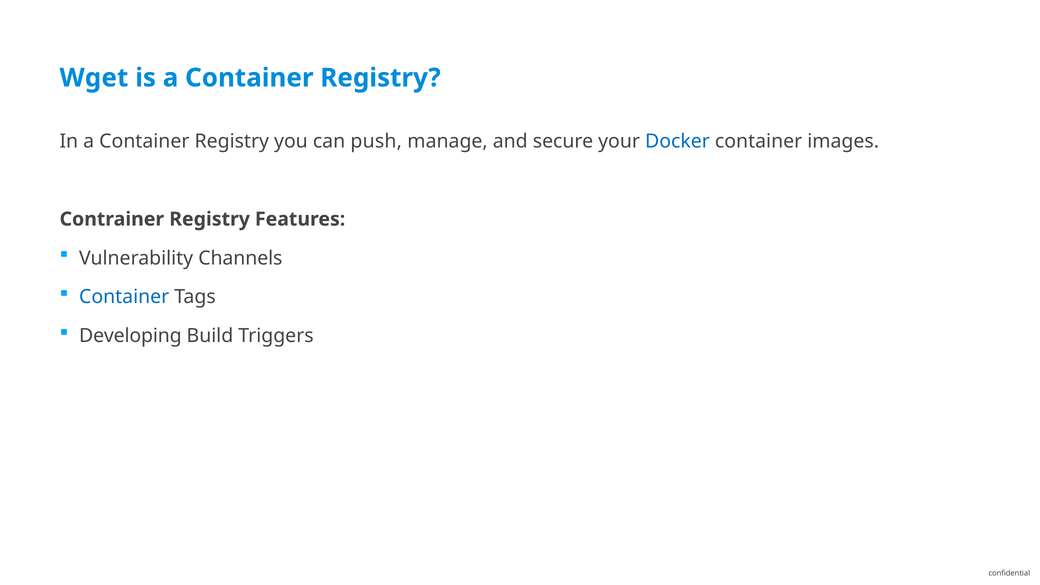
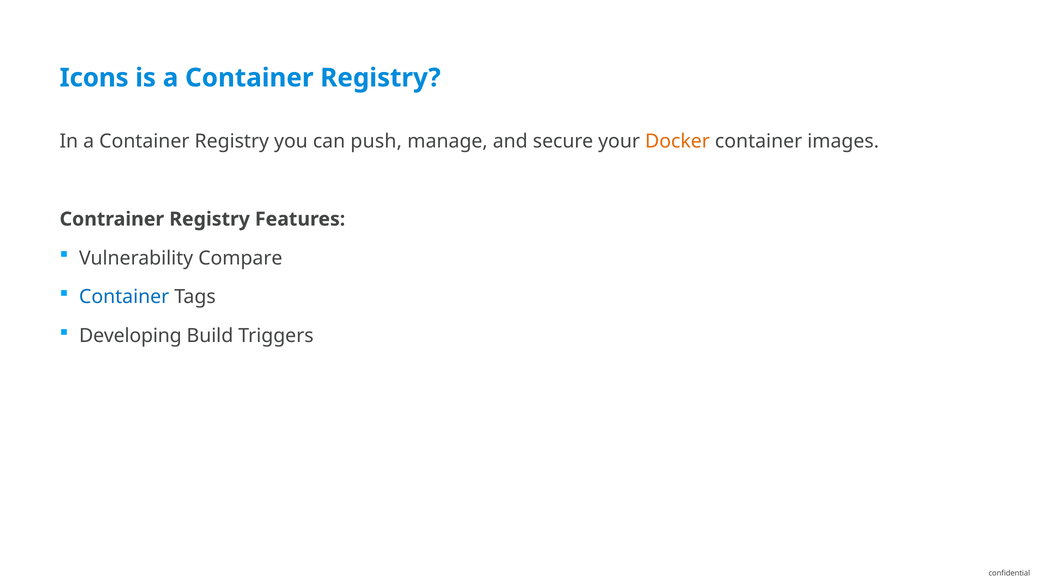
Wget: Wget -> Icons
Docker colour: blue -> orange
Channels: Channels -> Compare
